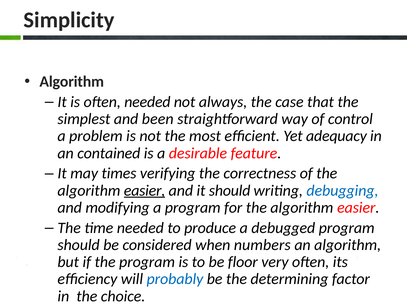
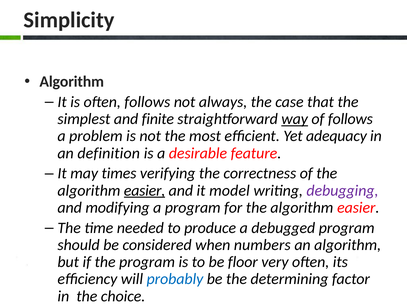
often needed: needed -> follows
been: been -> finite
way underline: none -> present
of control: control -> follows
contained: contained -> definition
it should: should -> model
debugging colour: blue -> purple
